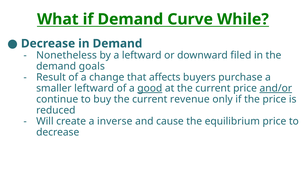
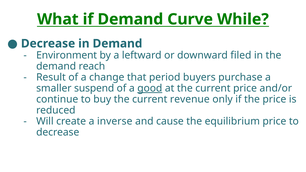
Nonetheless: Nonetheless -> Environment
goals: goals -> reach
affects: affects -> period
smaller leftward: leftward -> suspend
and/or underline: present -> none
